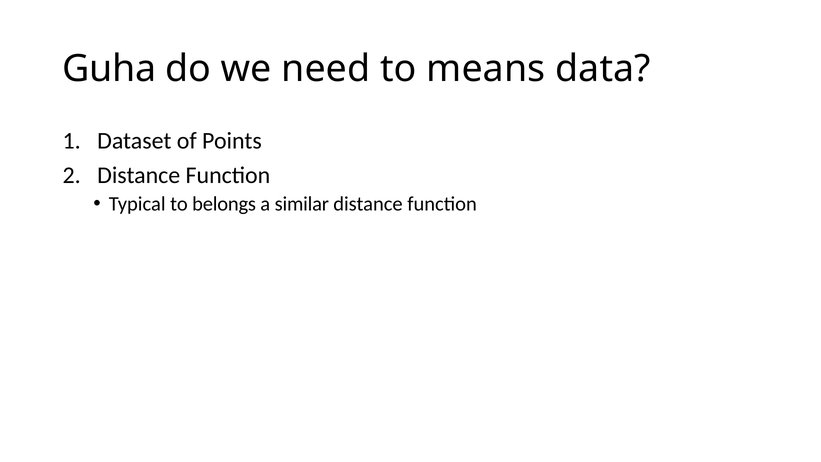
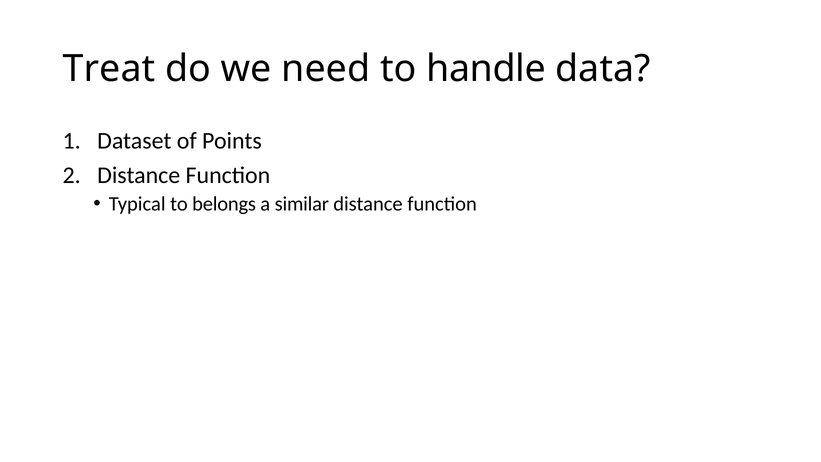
Guha: Guha -> Treat
means: means -> handle
